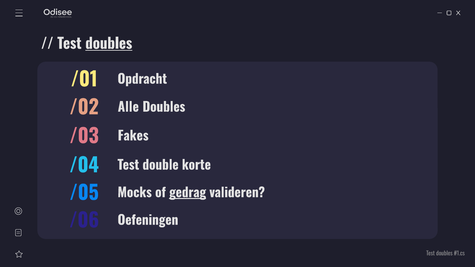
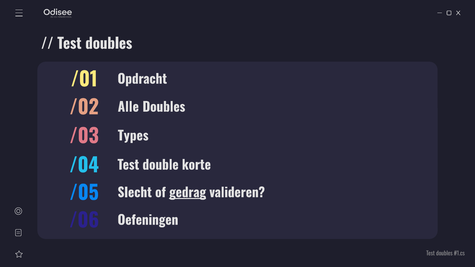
doubles at (109, 44) underline: present -> none
Fakes: Fakes -> Types
Mocks: Mocks -> Slecht
